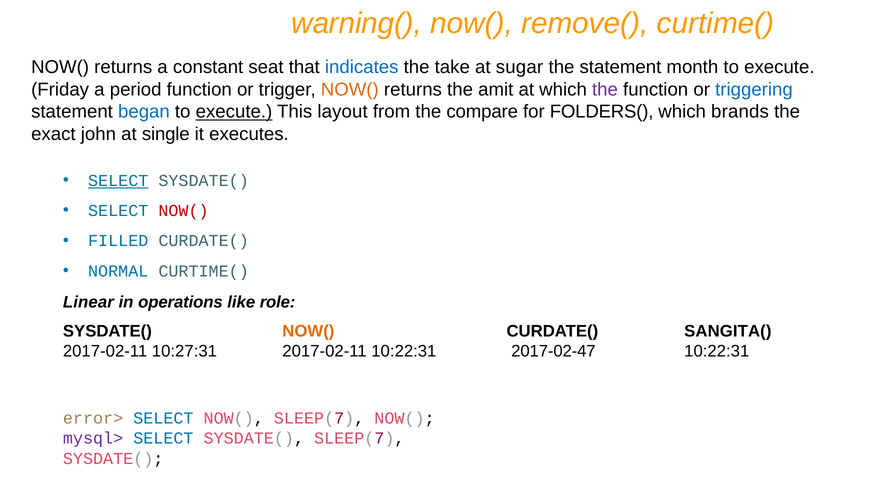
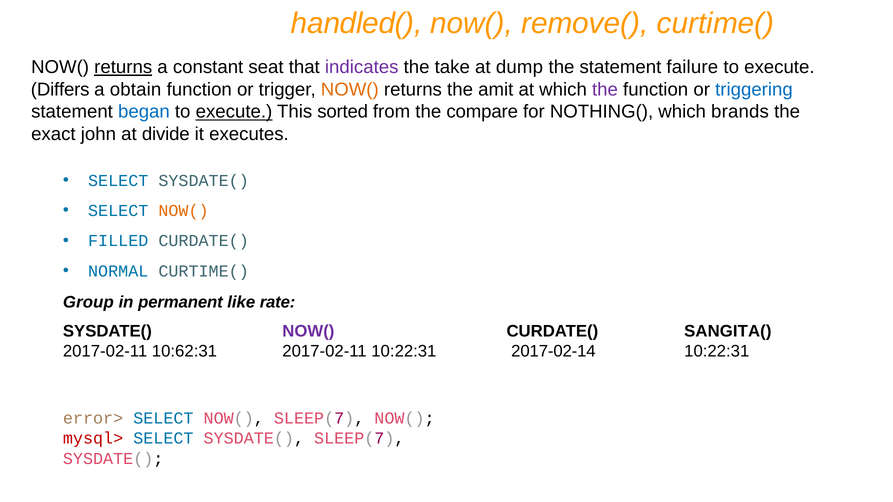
warning(: warning( -> handled(
returns at (123, 67) underline: none -> present
indicates colour: blue -> purple
sugar: sugar -> dump
month: month -> failure
Friday: Friday -> Differs
period: period -> obtain
layout: layout -> sorted
FOLDERS(: FOLDERS( -> NOTHING(
single: single -> divide
SELECT at (118, 181) underline: present -> none
NOW( at (184, 211) colour: red -> orange
Linear: Linear -> Group
operations: operations -> permanent
role: role -> rate
NOW( at (308, 332) colour: orange -> purple
10:27:31: 10:27:31 -> 10:62:31
2017-02-47: 2017-02-47 -> 2017-02-14
mysql> colour: purple -> red
